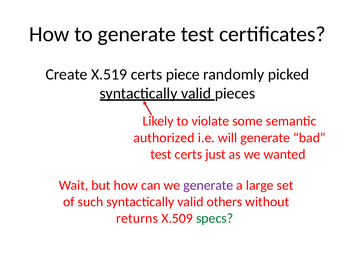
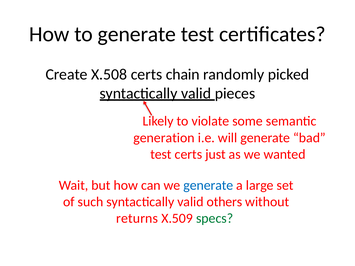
X.519: X.519 -> X.508
piece: piece -> chain
authorized: authorized -> generation
generate at (208, 185) colour: purple -> blue
